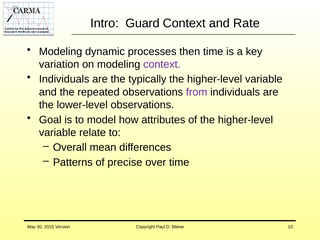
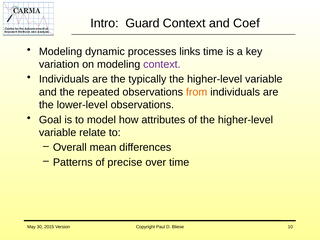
Rate: Rate -> Coef
then: then -> links
from colour: purple -> orange
